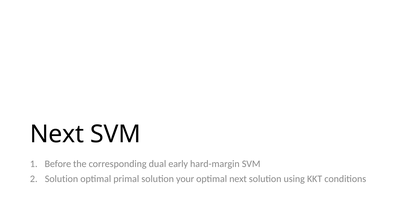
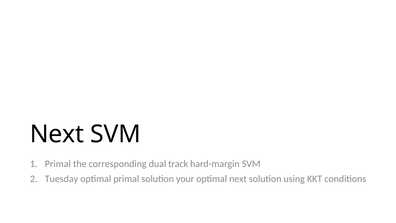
Before at (58, 164): Before -> Primal
early: early -> track
Solution at (61, 179): Solution -> Tuesday
